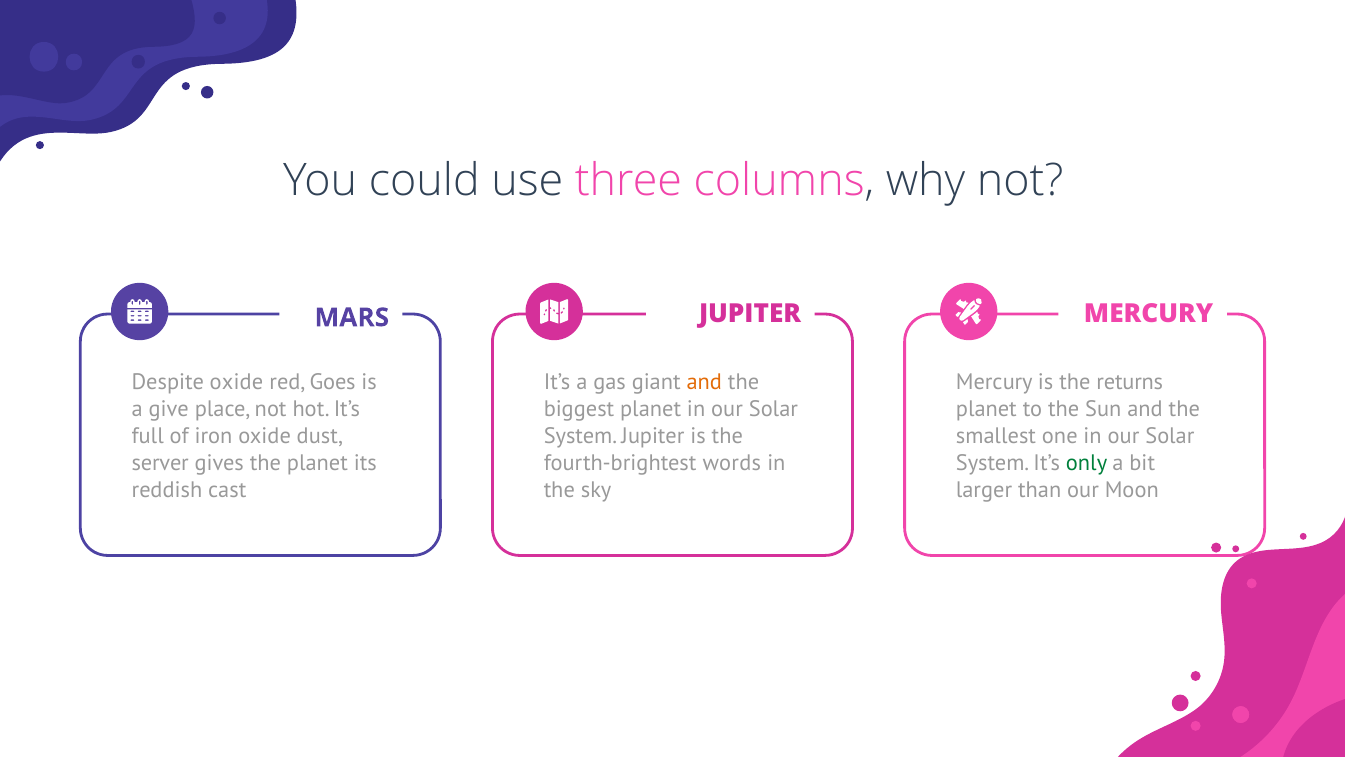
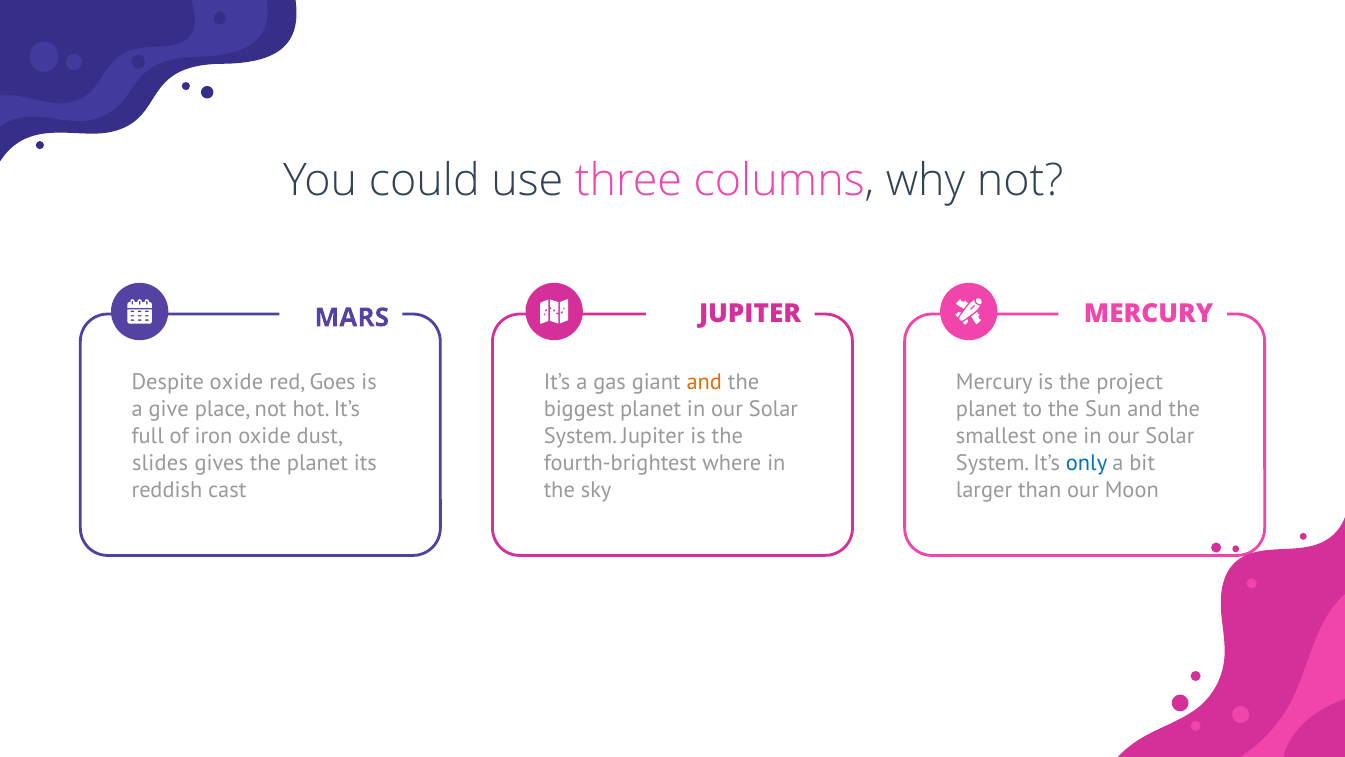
returns: returns -> project
server: server -> slides
words: words -> where
only colour: green -> blue
